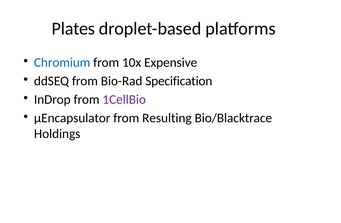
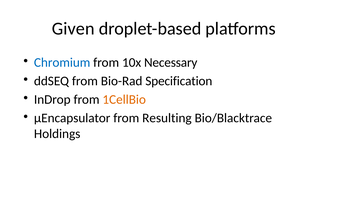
Plates: Plates -> Given
Expensive: Expensive -> Necessary
1CellBio colour: purple -> orange
